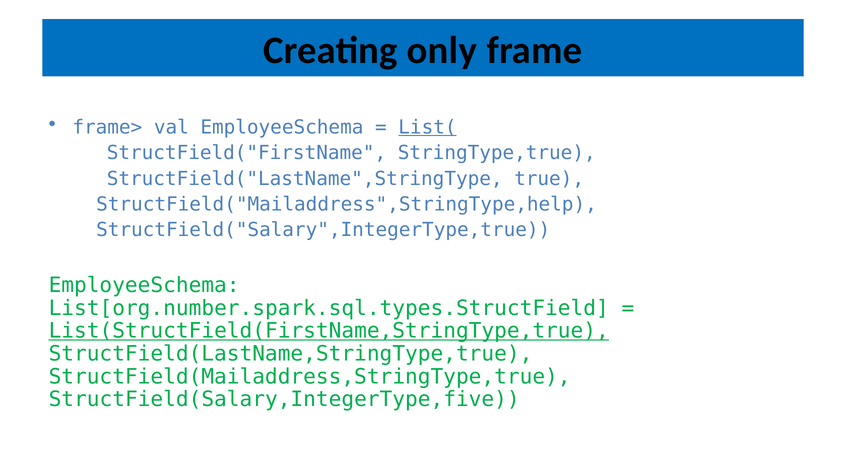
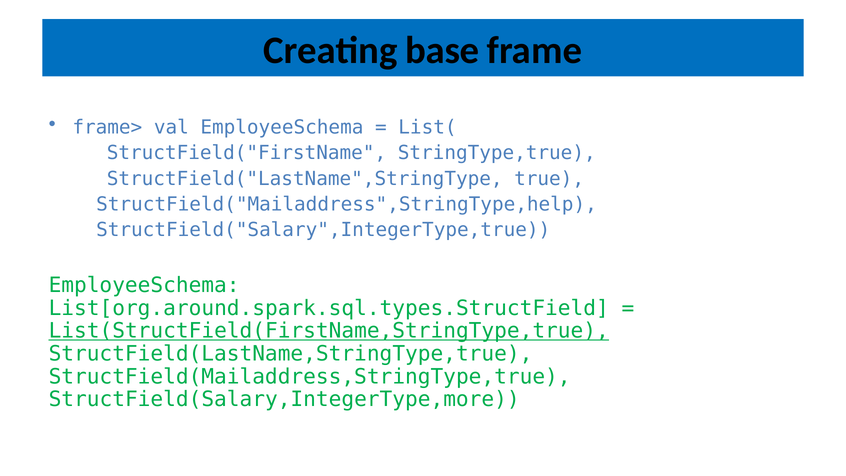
only: only -> base
List( underline: present -> none
List[org.number.spark.sql.types.StructField: List[org.number.spark.sql.types.StructField -> List[org.around.spark.sql.types.StructField
StructField(Salary,IntegerType,five: StructField(Salary,IntegerType,five -> StructField(Salary,IntegerType,more
